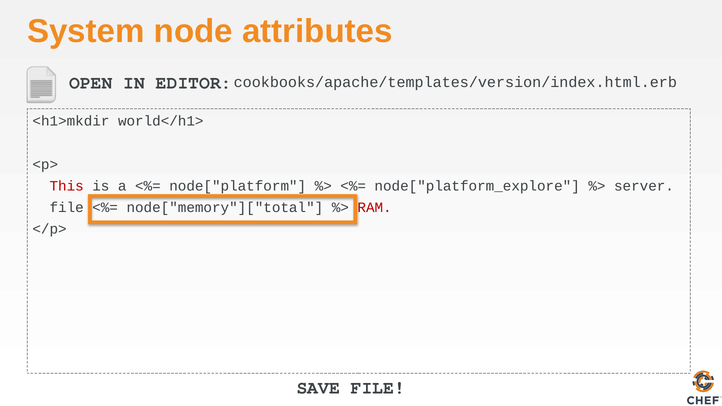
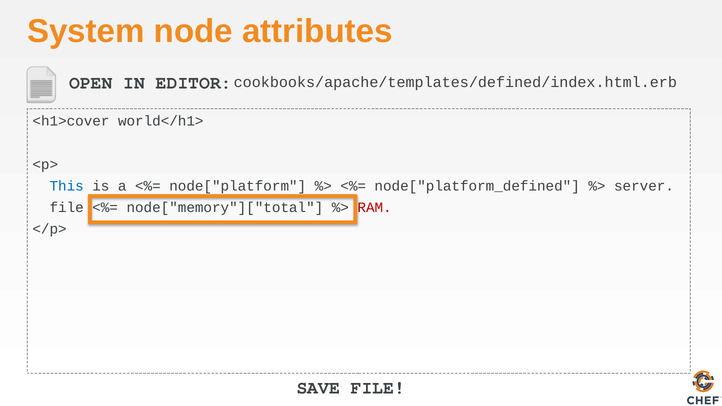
cookbooks/apache/templates/version/index.html.erb: cookbooks/apache/templates/version/index.html.erb -> cookbooks/apache/templates/defined/index.html.erb
<h1>mkdir: <h1>mkdir -> <h1>cover
This colour: red -> blue
node["platform_explore: node["platform_explore -> node["platform_defined
